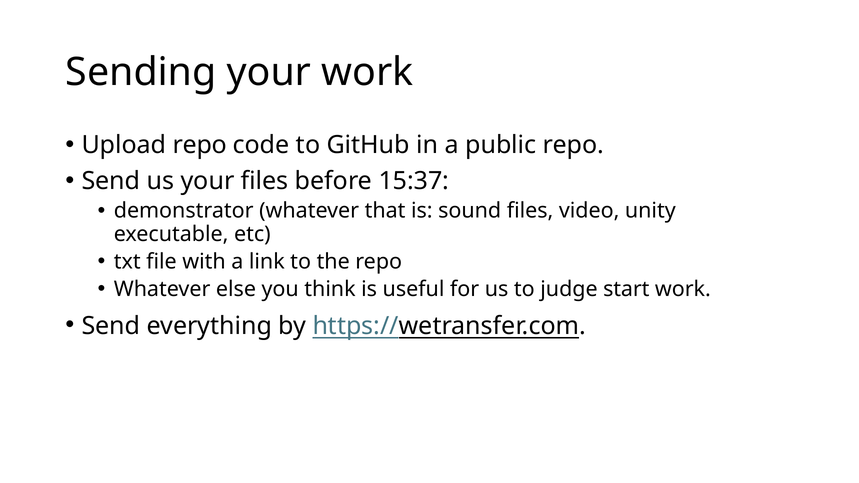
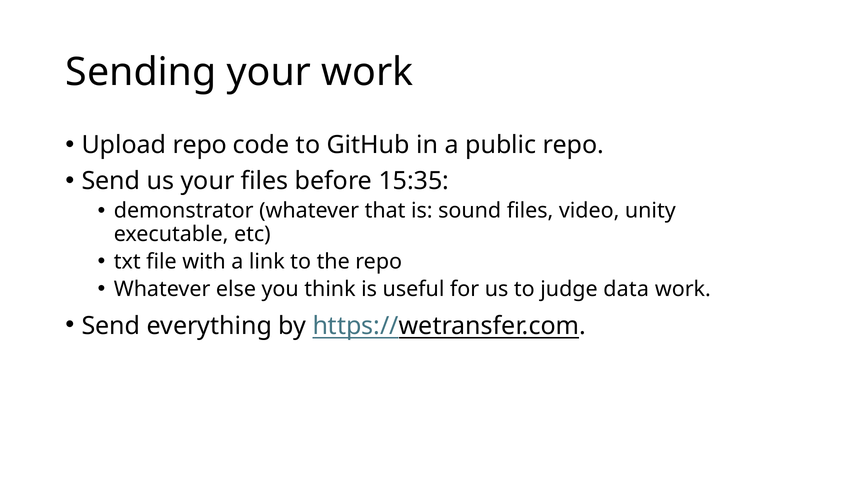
15:37: 15:37 -> 15:35
start: start -> data
